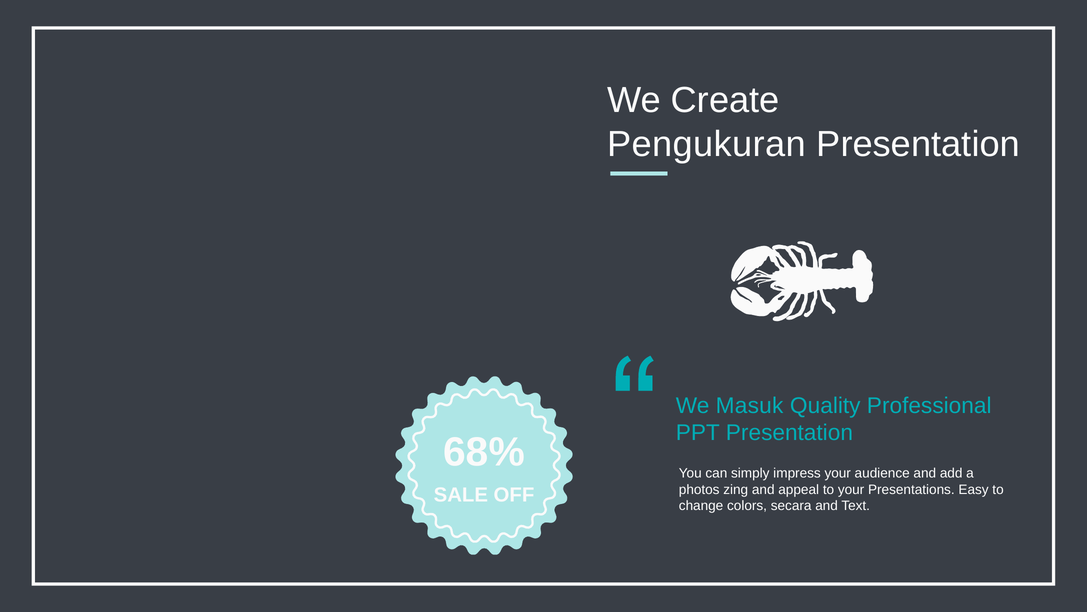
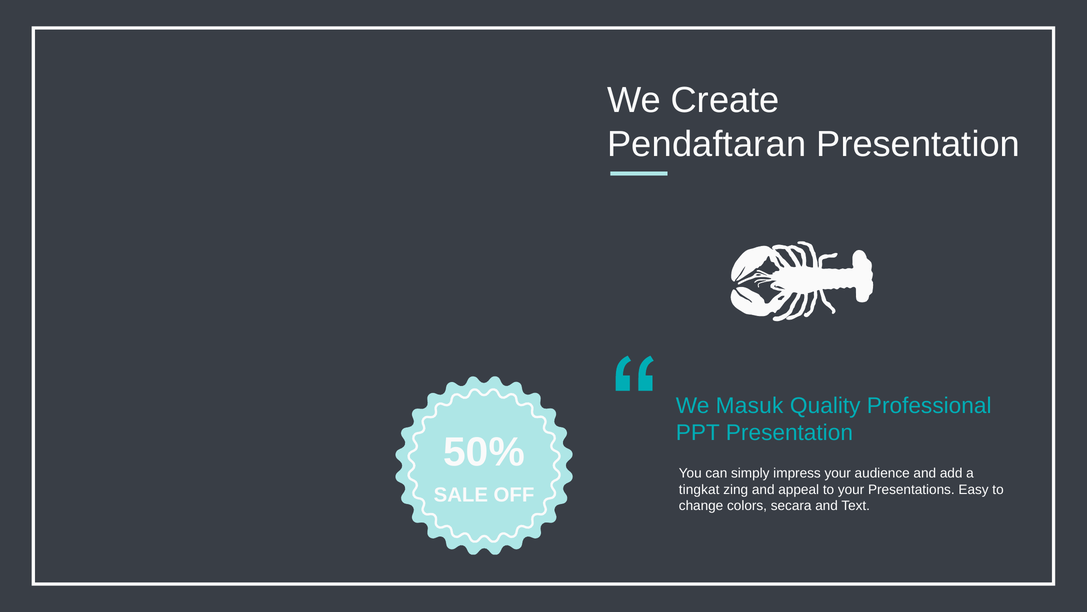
Pengukuran: Pengukuran -> Pendaftaran
68%: 68% -> 50%
photos: photos -> tingkat
